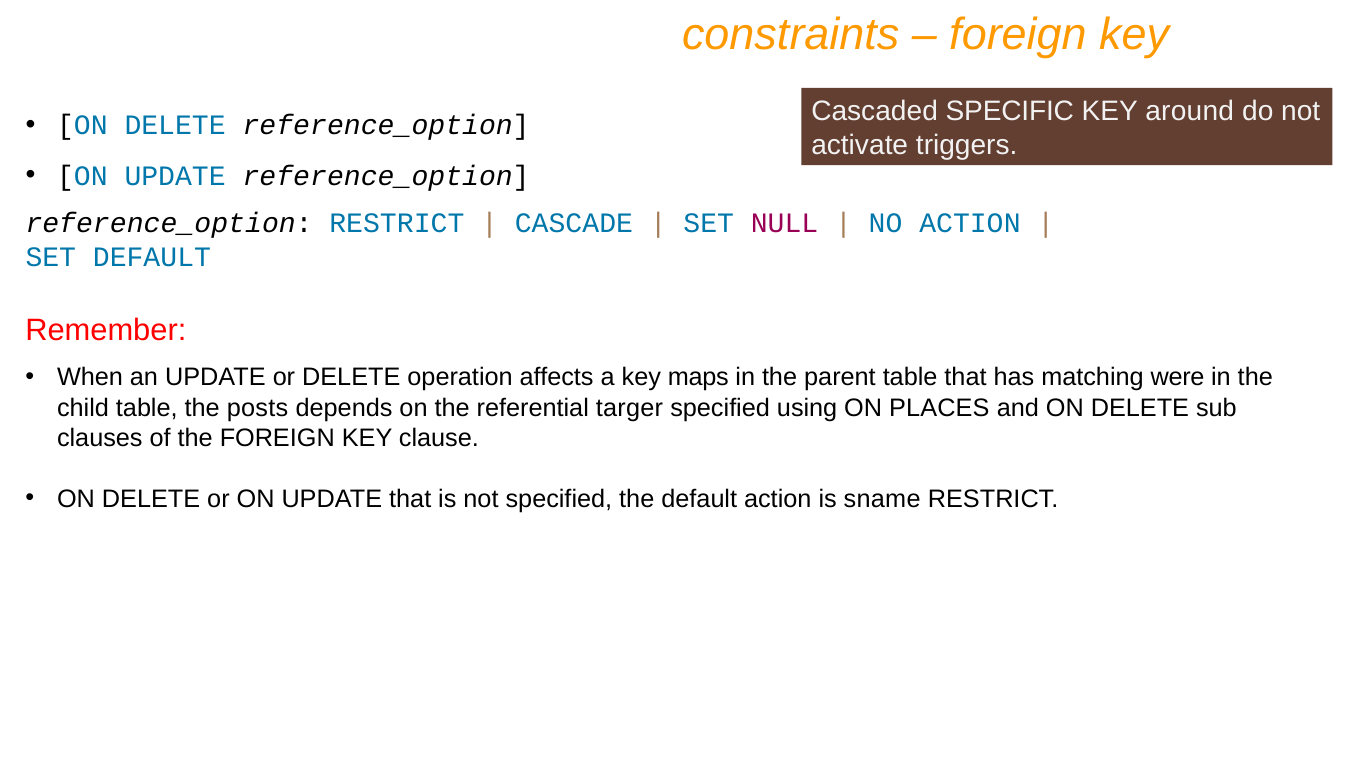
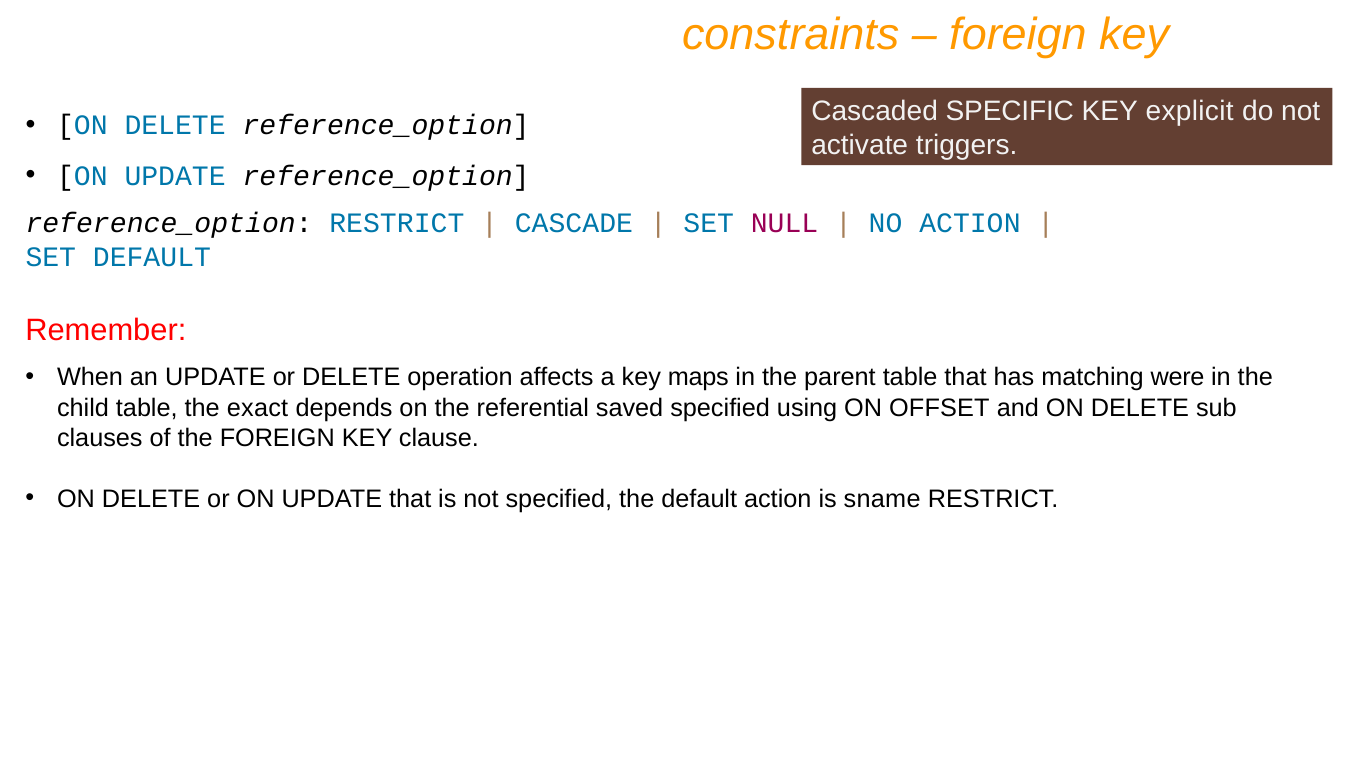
around: around -> explicit
posts: posts -> exact
targer: targer -> saved
PLACES: PLACES -> OFFSET
